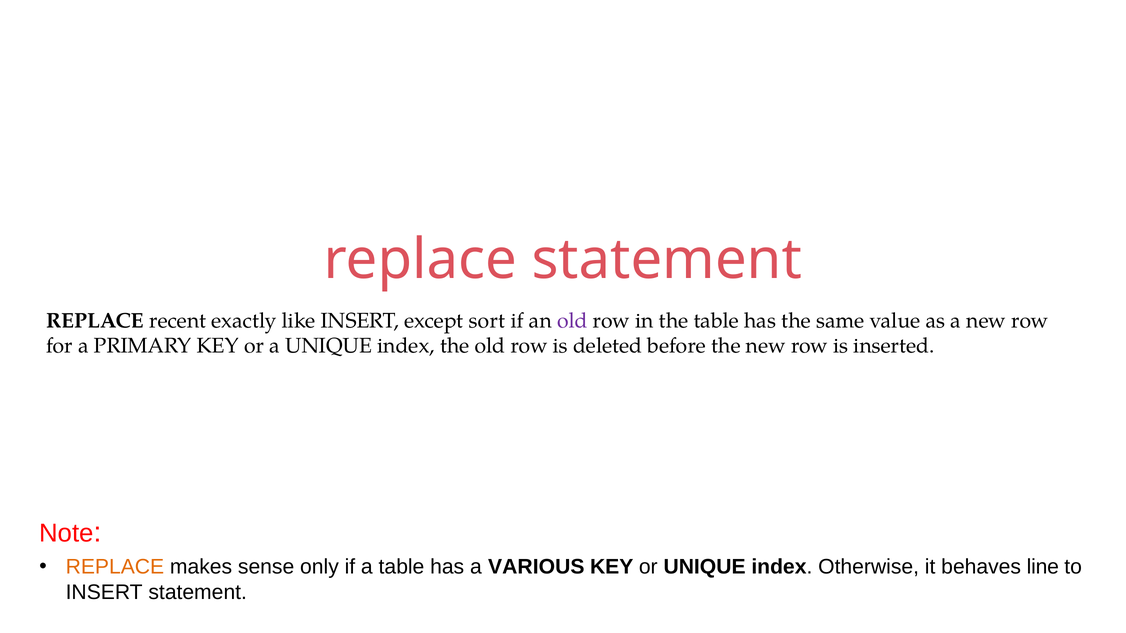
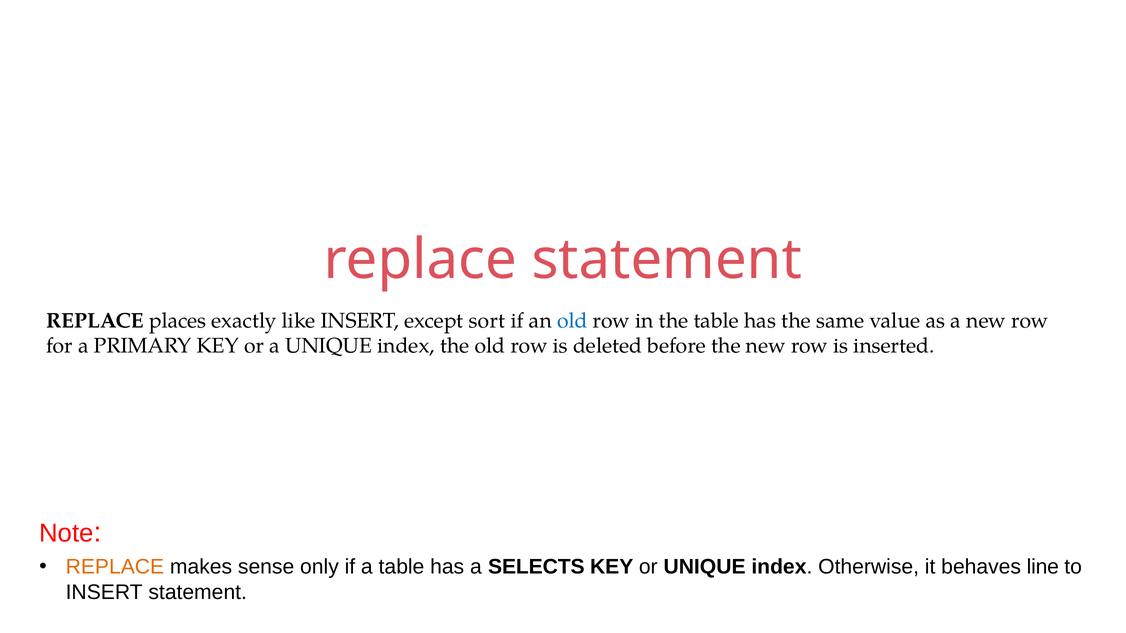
recent: recent -> places
old at (572, 321) colour: purple -> blue
VARIOUS: VARIOUS -> SELECTS
